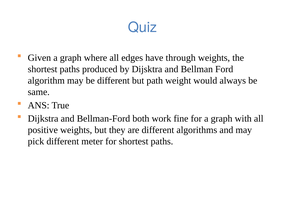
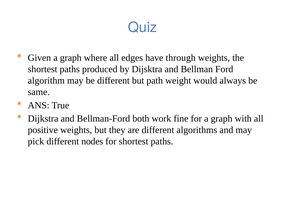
meter: meter -> nodes
